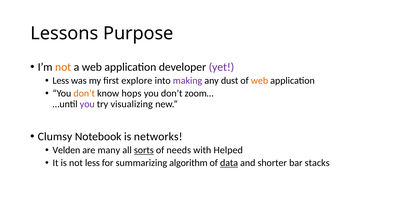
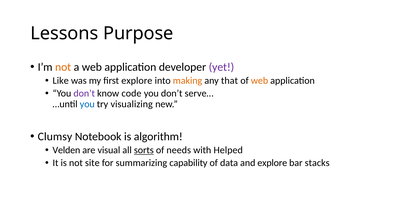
Less at (61, 81): Less -> Like
making colour: purple -> orange
dust: dust -> that
don’t at (84, 94) colour: orange -> purple
hops: hops -> code
zoom…: zoom… -> serve…
you at (87, 104) colour: purple -> blue
networks: networks -> algorithm
many: many -> visual
not less: less -> site
algorithm: algorithm -> capability
data underline: present -> none
and shorter: shorter -> explore
